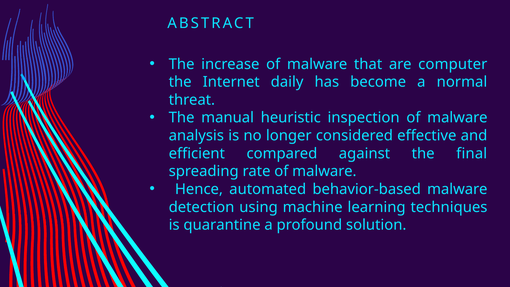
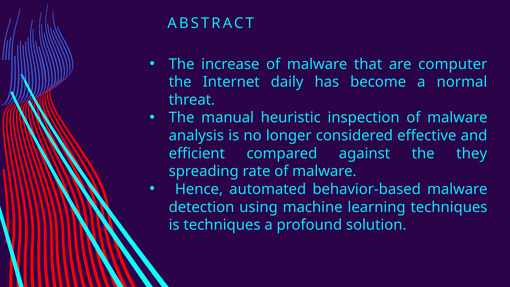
final: final -> they
is quarantine: quarantine -> techniques
